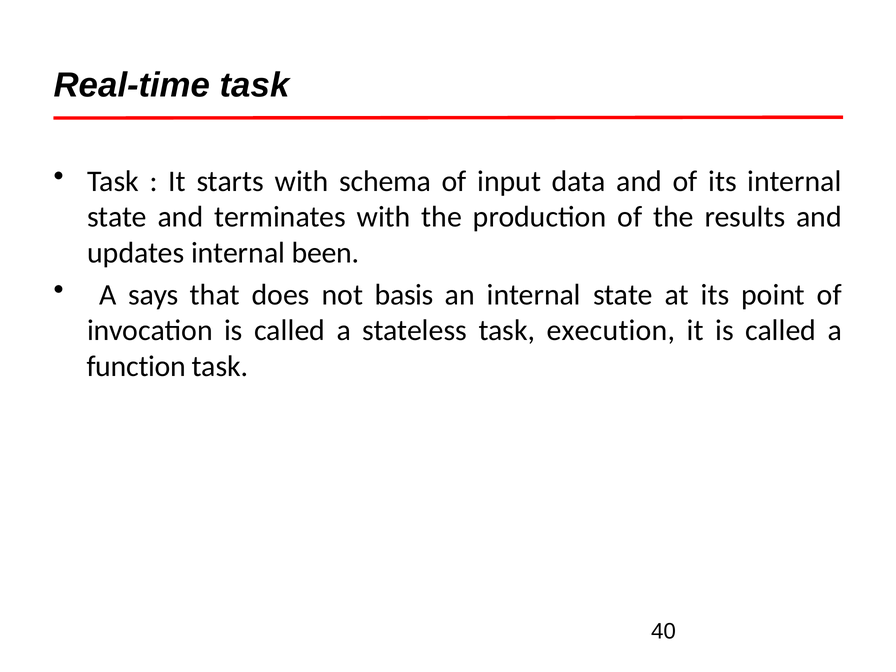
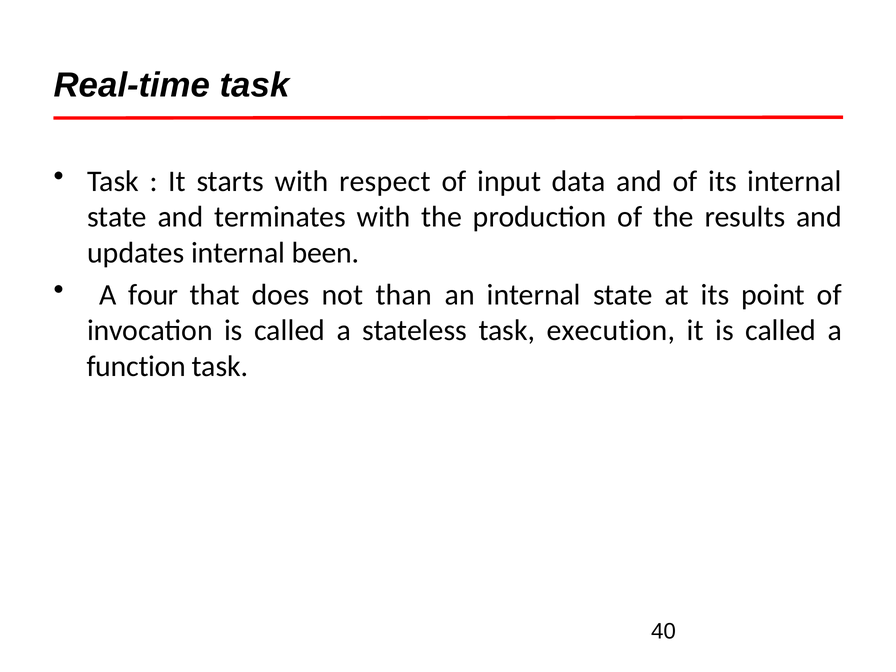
schema: schema -> respect
says: says -> four
basis: basis -> than
